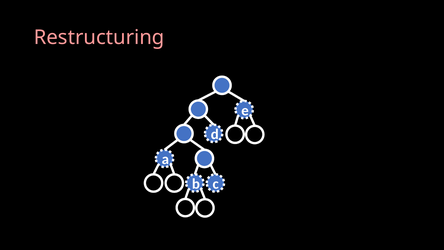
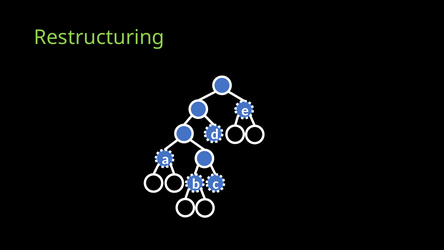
Restructuring colour: pink -> light green
